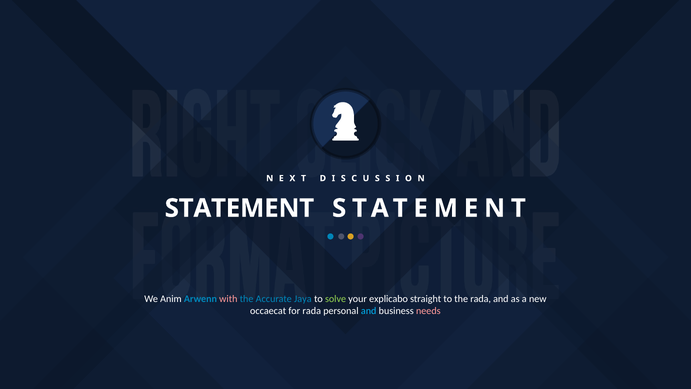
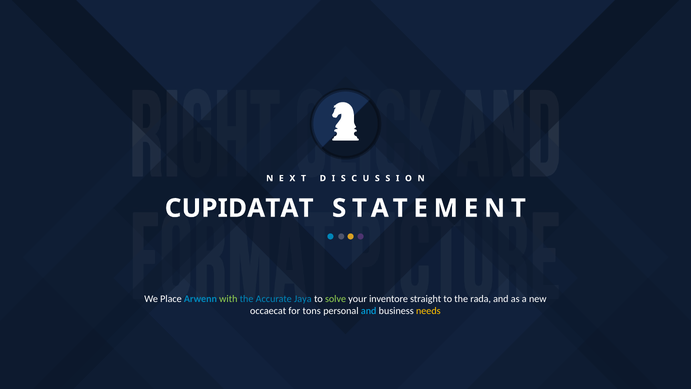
STATEMENT at (239, 208): STATEMENT -> CUPIDATAT
Anim: Anim -> Place
with colour: pink -> light green
explicabo: explicabo -> inventore
for rada: rada -> tons
needs colour: pink -> yellow
